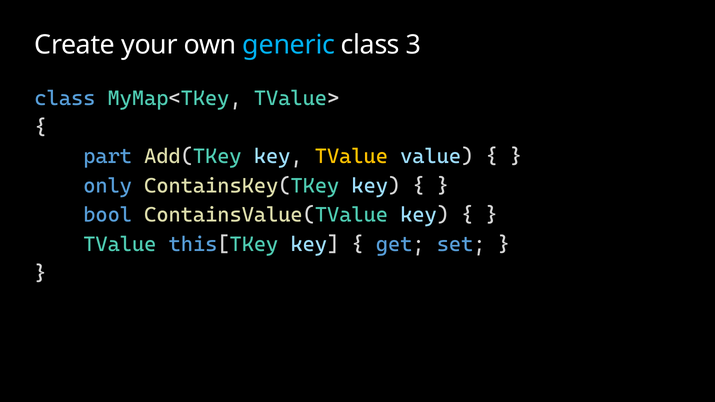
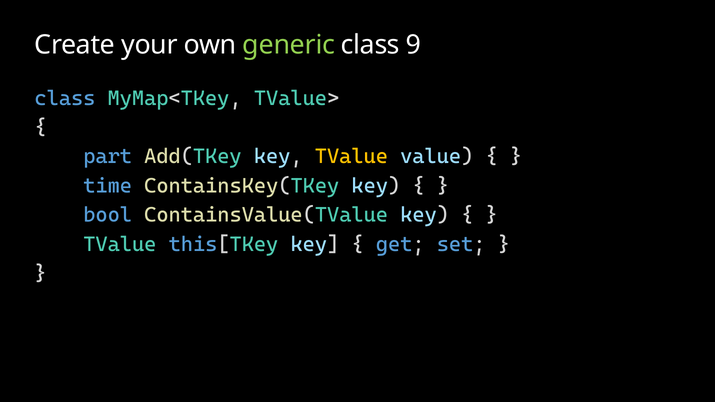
generic colour: light blue -> light green
3: 3 -> 9
only: only -> time
